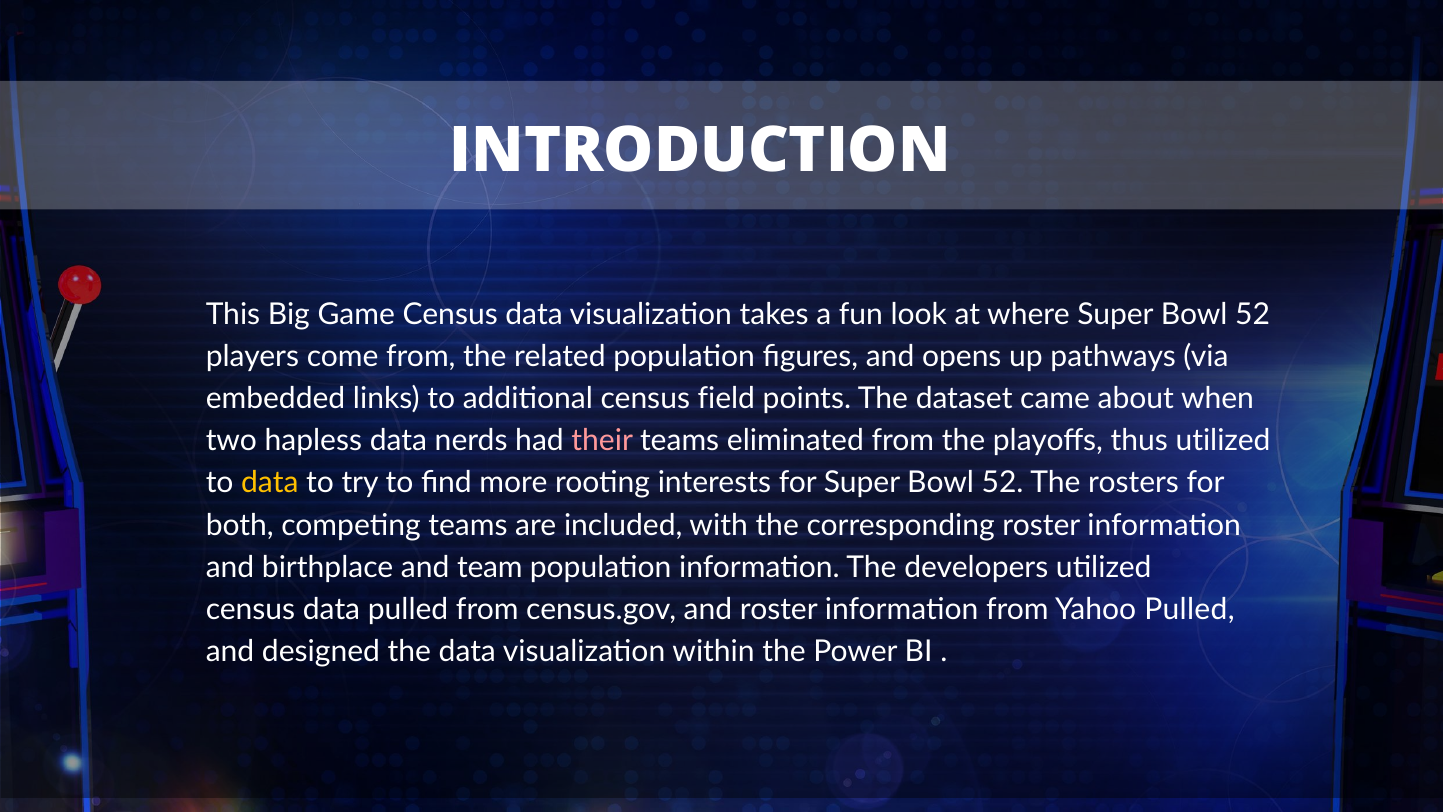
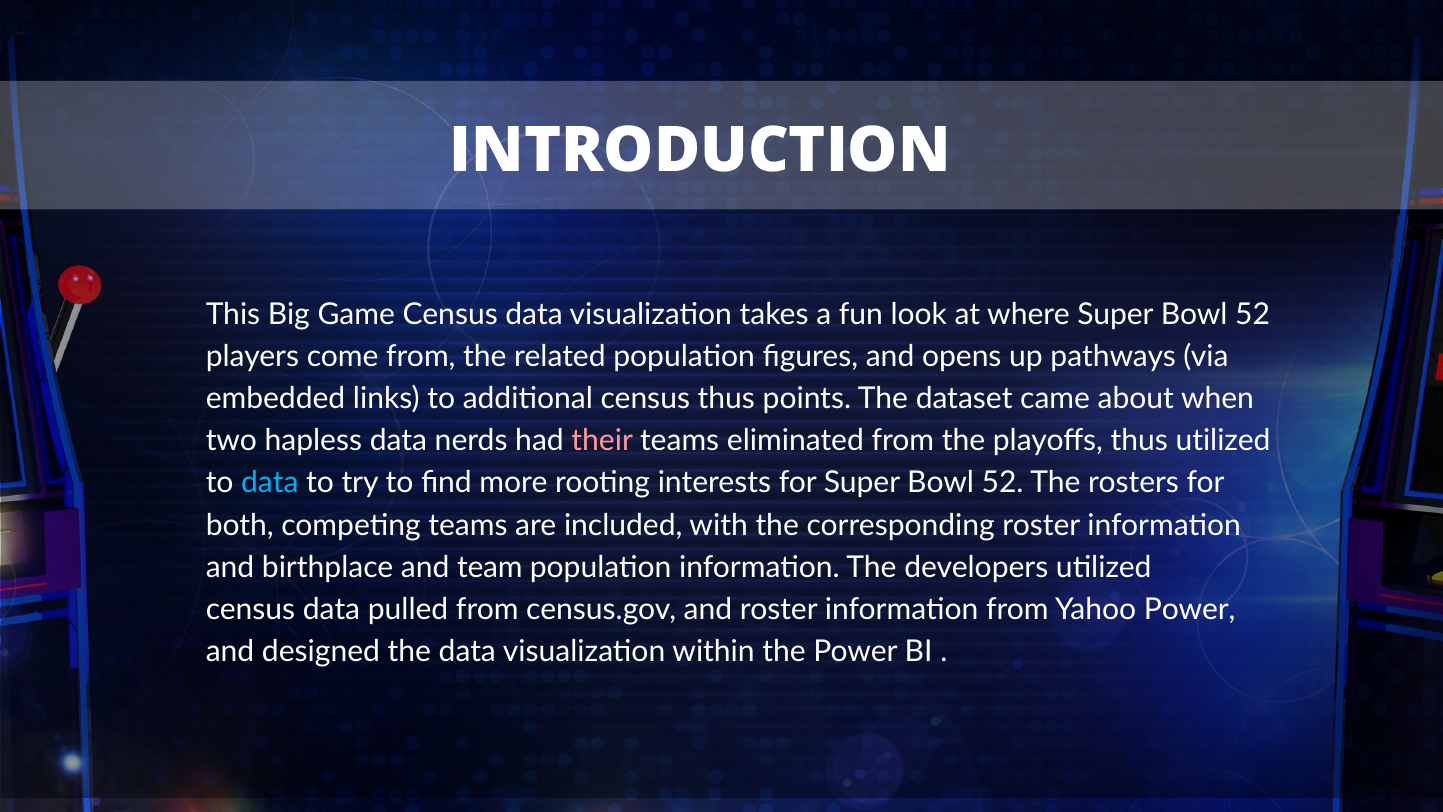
census field: field -> thus
data at (270, 483) colour: yellow -> light blue
Yahoo Pulled: Pulled -> Power
